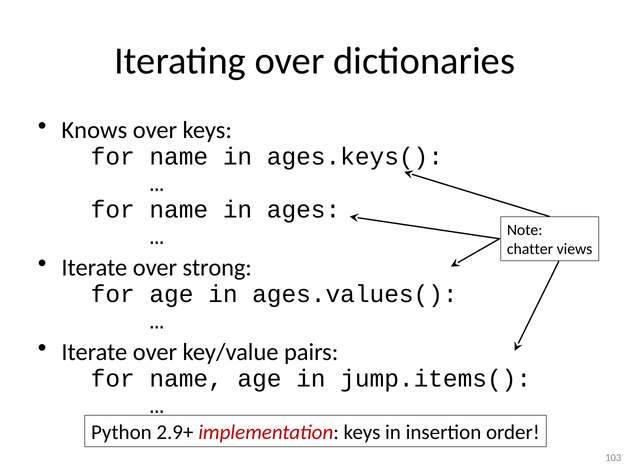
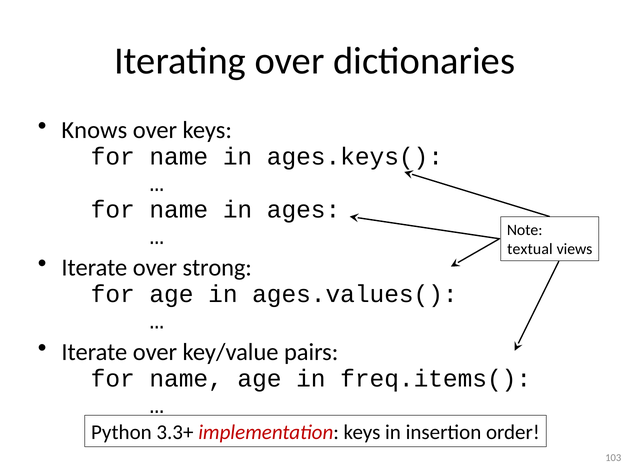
chatter: chatter -> textual
jump.items(: jump.items( -> freq.items(
2.9+: 2.9+ -> 3.3+
